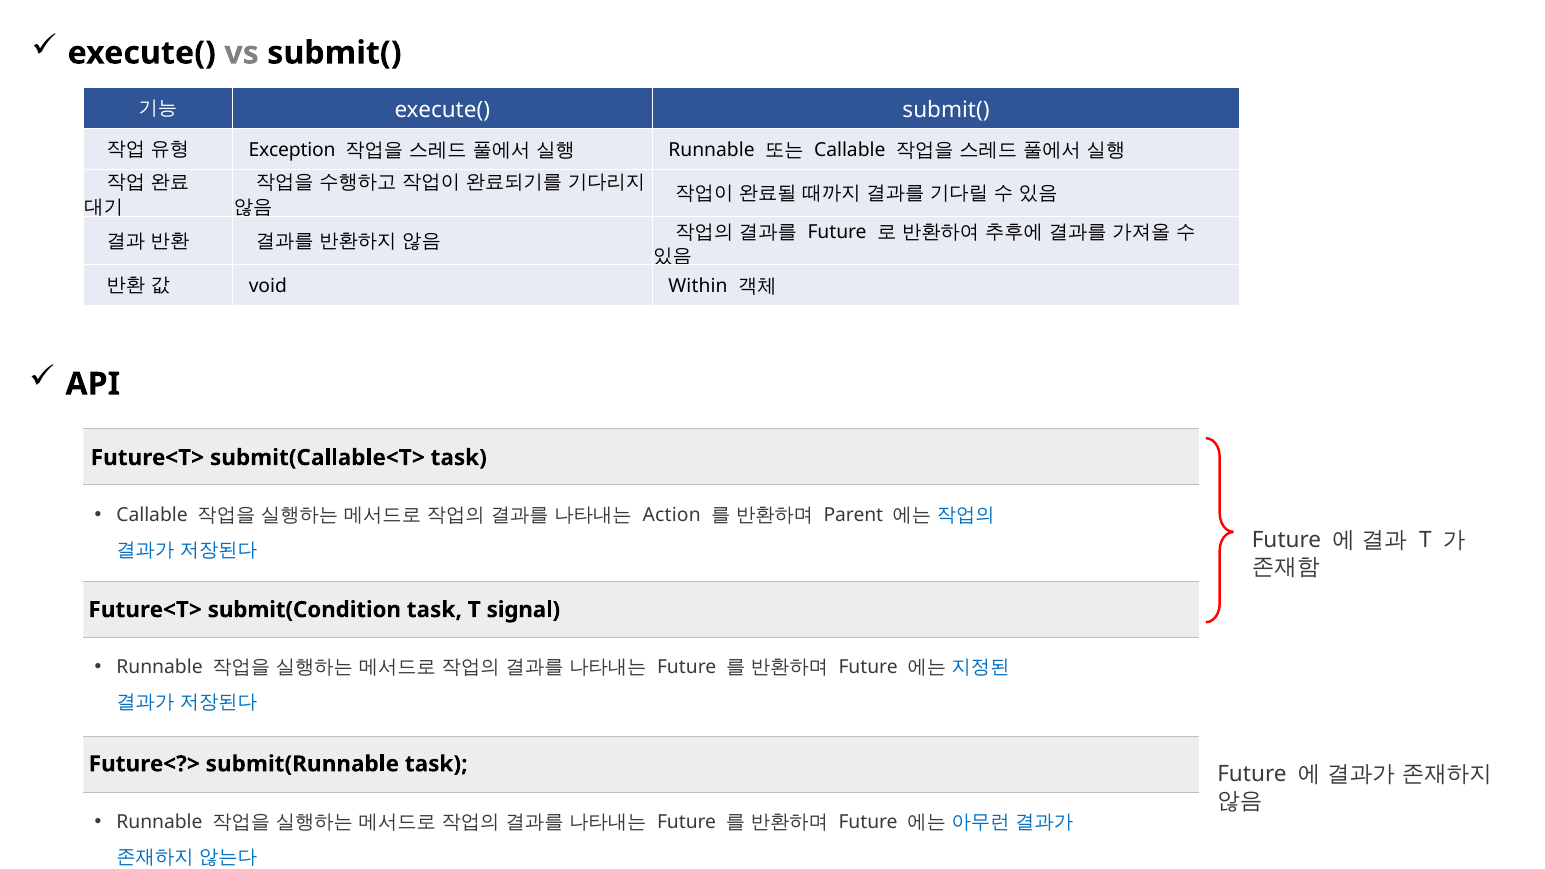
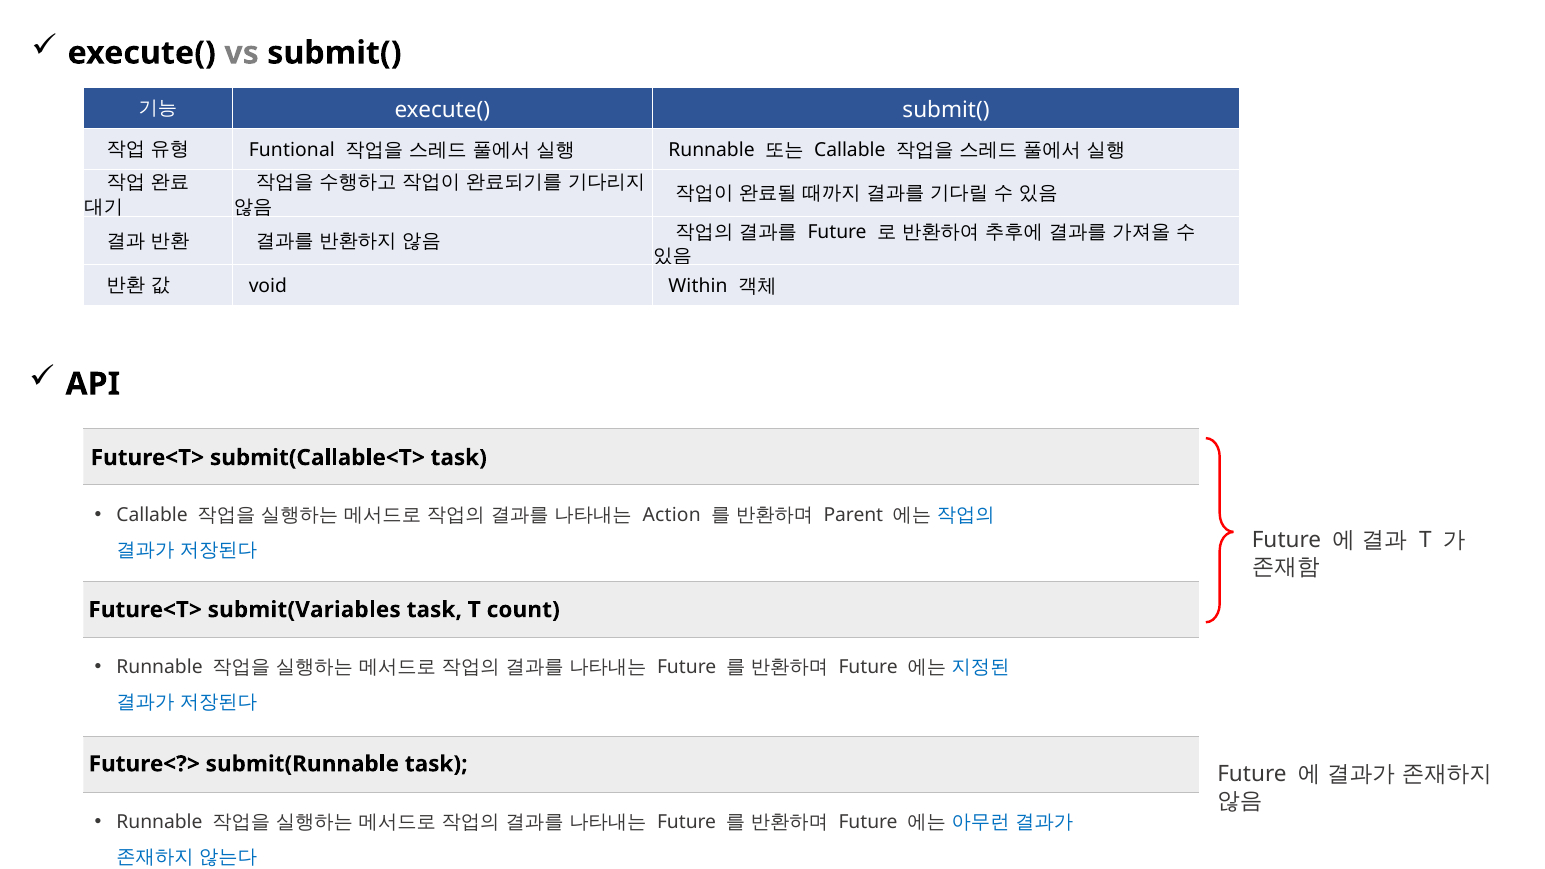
Exception: Exception -> Funtional
submit(Condition: submit(Condition -> submit(Variables
signal: signal -> count
